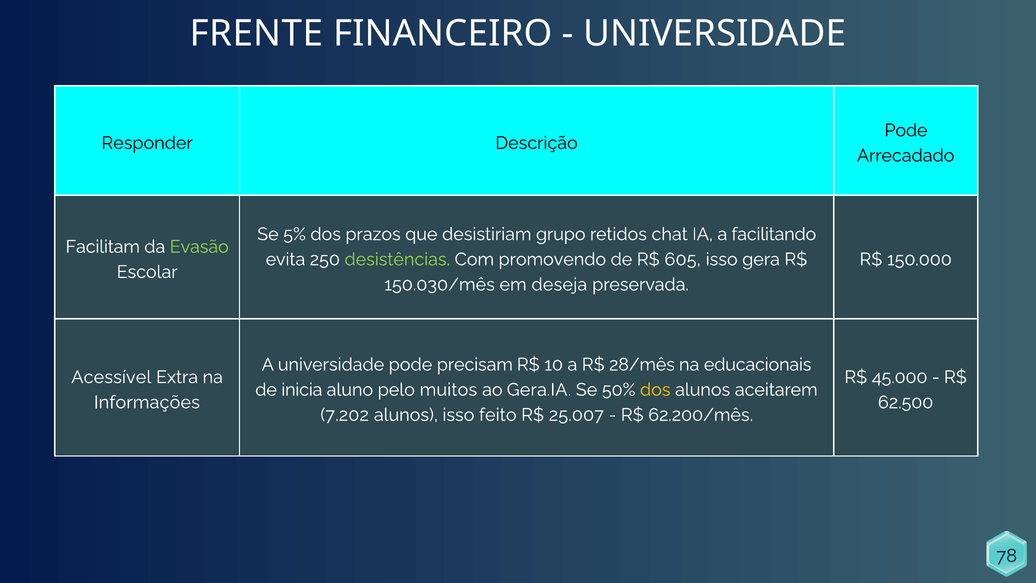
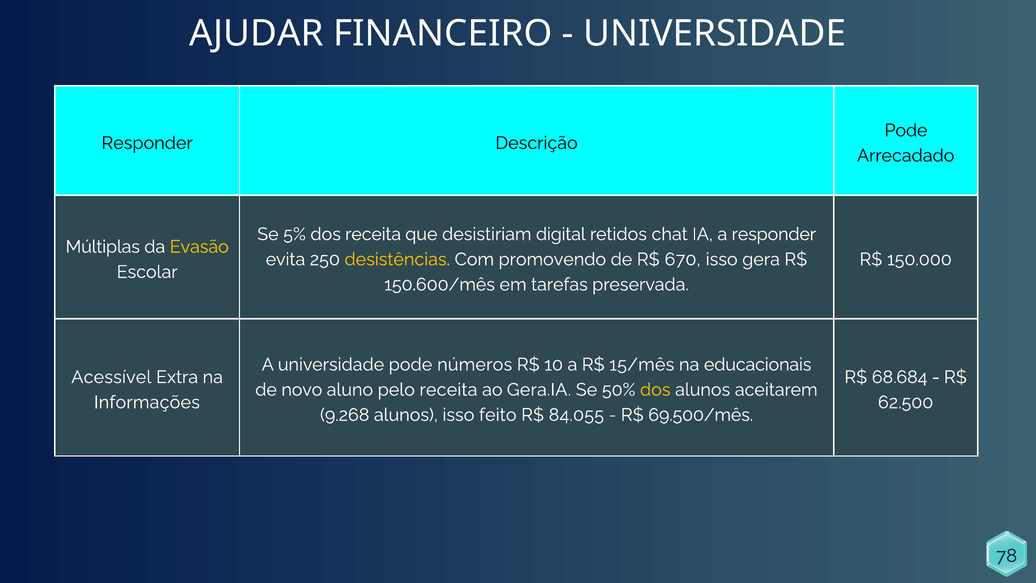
FRENTE: FRENTE -> AJUDAR
dos prazos: prazos -> receita
grupo: grupo -> digital
a facilitando: facilitando -> responder
Facilitam: Facilitam -> Múltiplas
Evasão colour: light green -> yellow
desistências colour: light green -> yellow
605: 605 -> 670
150.030/mês: 150.030/mês -> 150.600/mês
deseja: deseja -> tarefas
precisam: precisam -> números
28/mês: 28/mês -> 15/mês
45.000: 45.000 -> 68.684
inicia: inicia -> novo
pelo muitos: muitos -> receita
7.202: 7.202 -> 9.268
25.007: 25.007 -> 84.055
62.200/mês: 62.200/mês -> 69.500/mês
